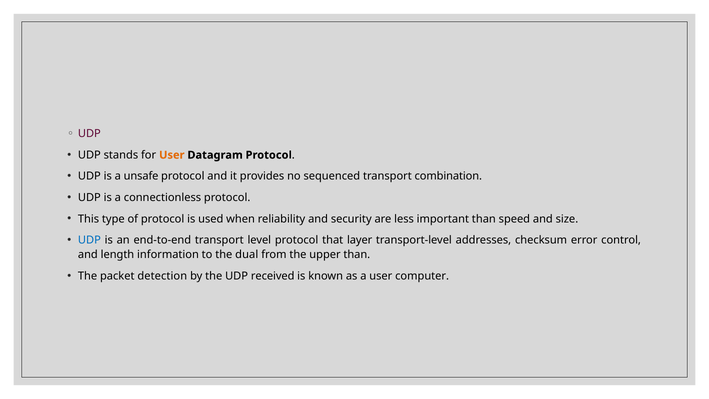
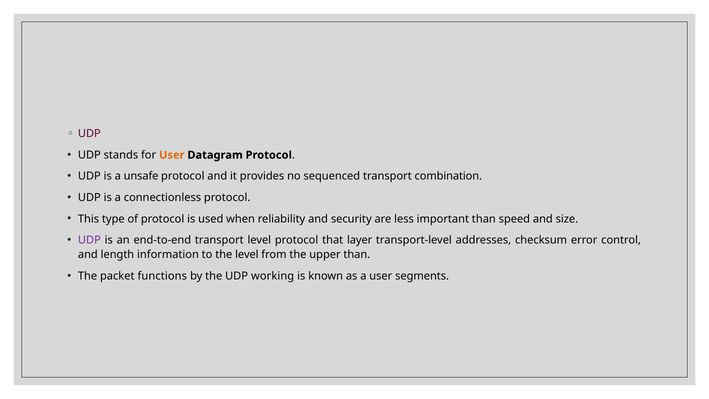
UDP at (89, 240) colour: blue -> purple
the dual: dual -> level
detection: detection -> functions
received: received -> working
computer: computer -> segments
